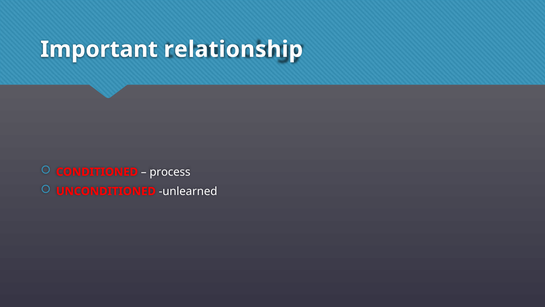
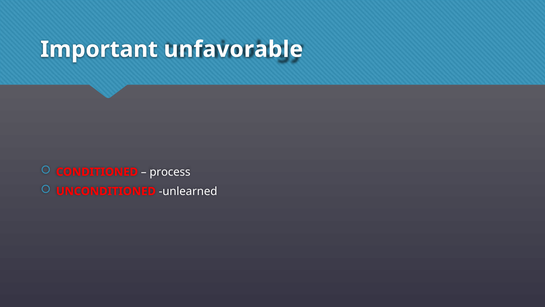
relationship: relationship -> unfavorable
